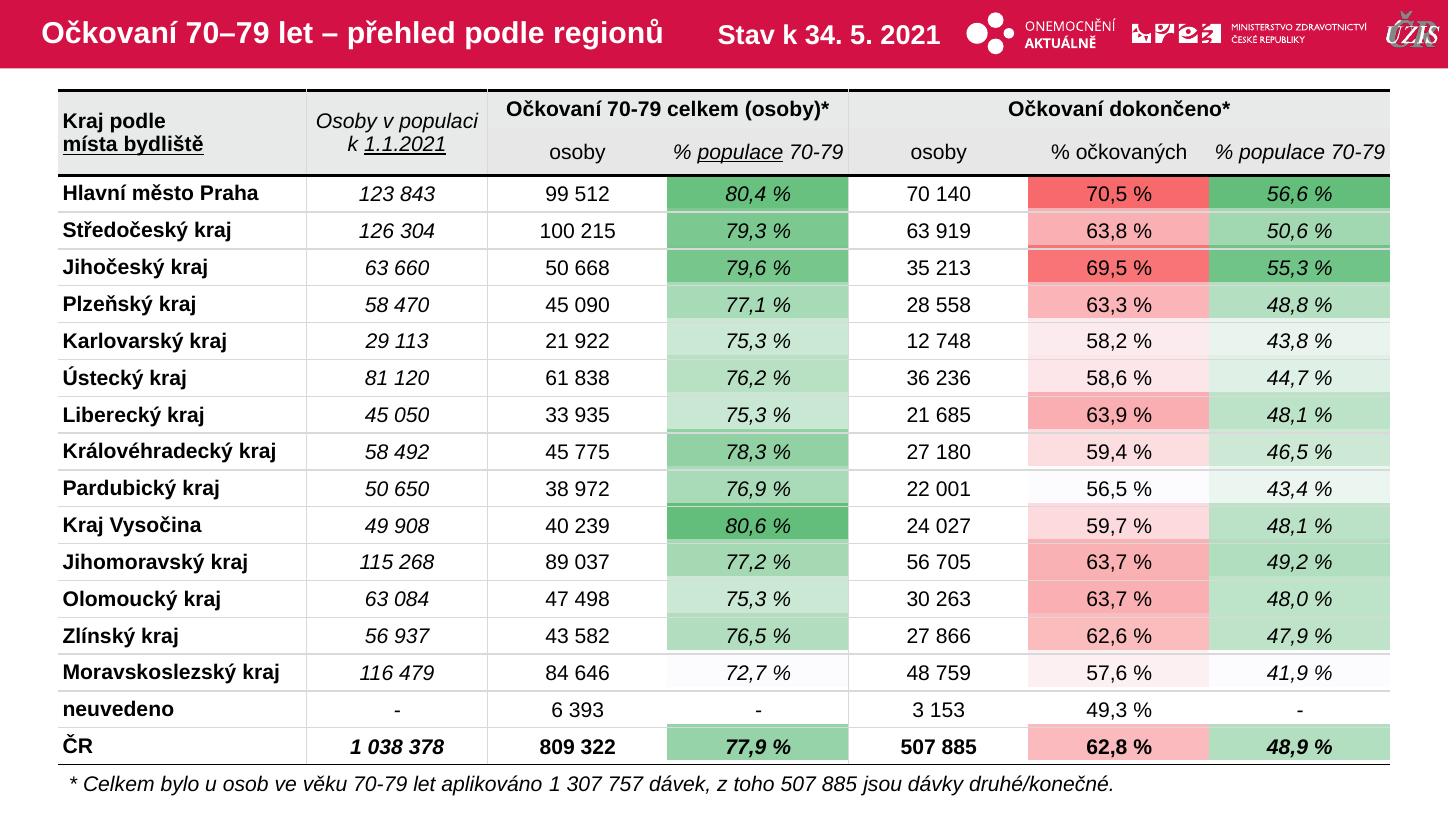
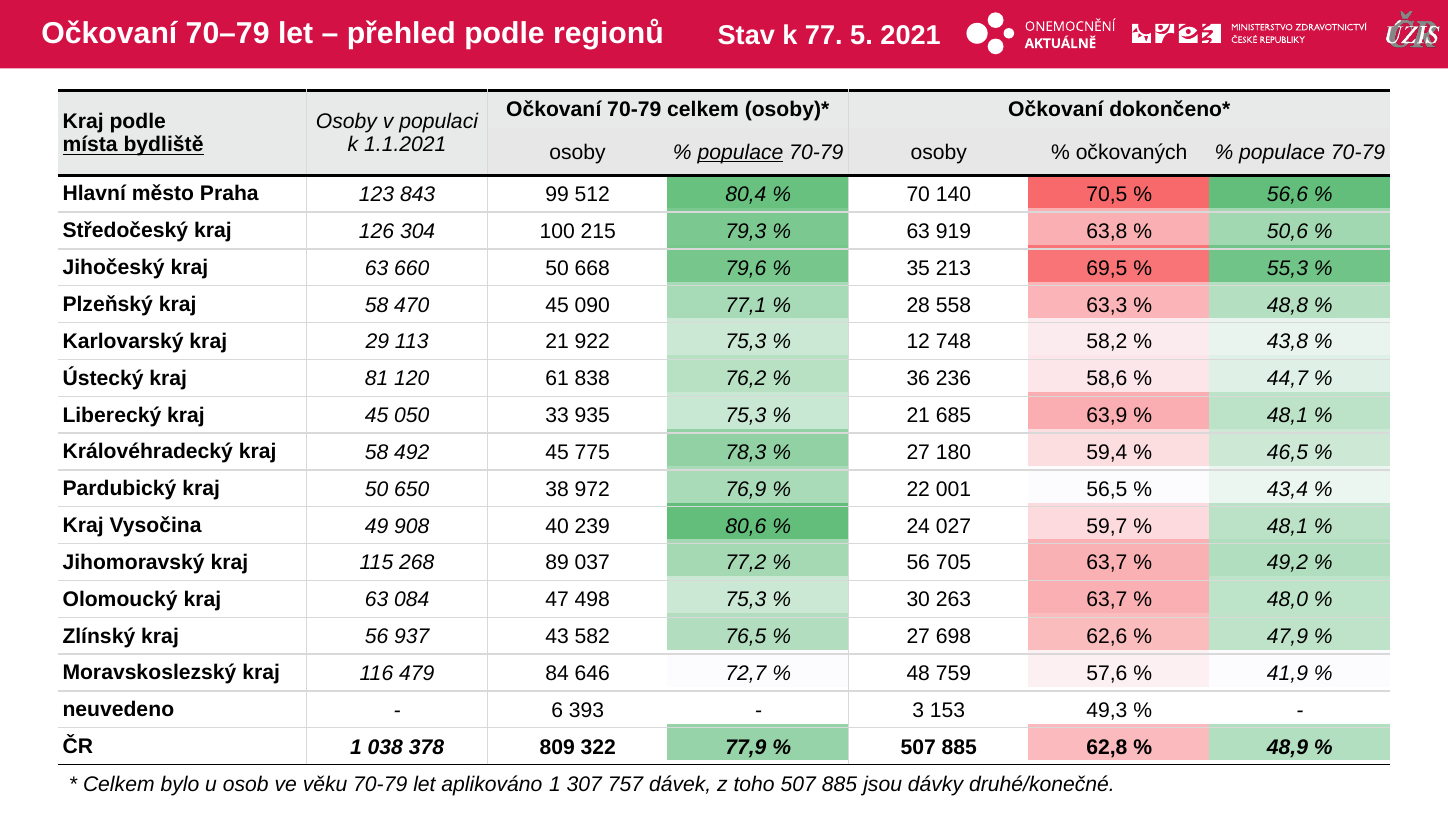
34: 34 -> 77
1.1.2021 underline: present -> none
866: 866 -> 698
